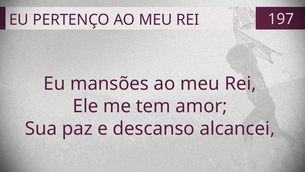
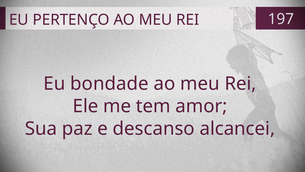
mansões: mansões -> bondade
